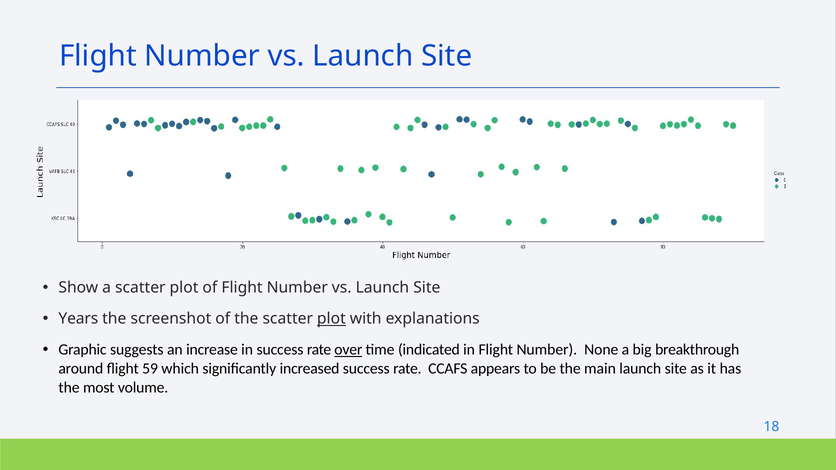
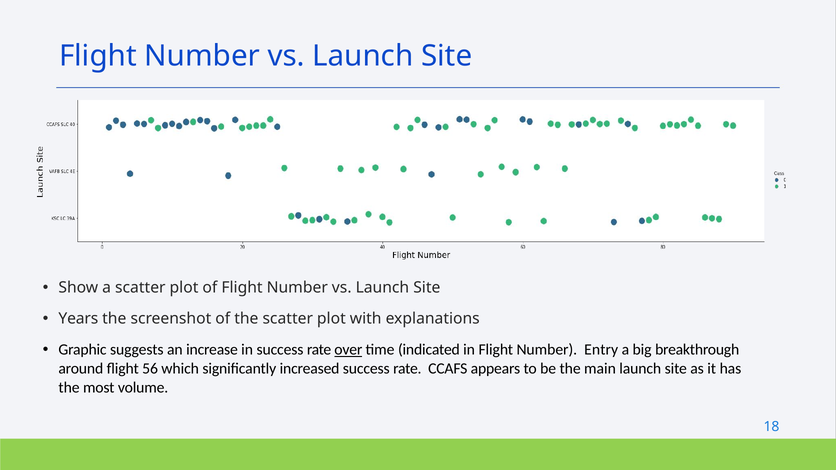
plot at (331, 319) underline: present -> none
None: None -> Entry
59: 59 -> 56
